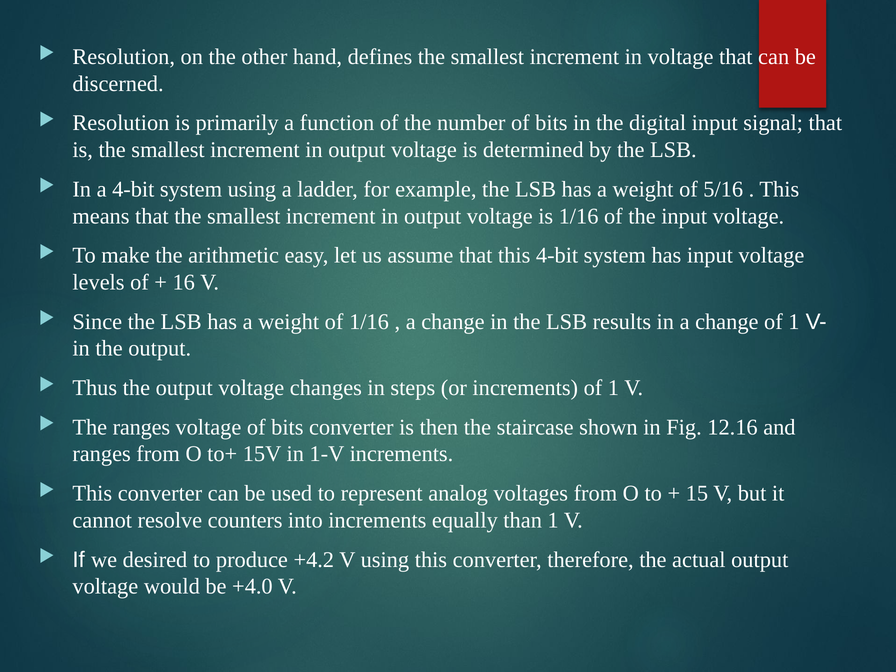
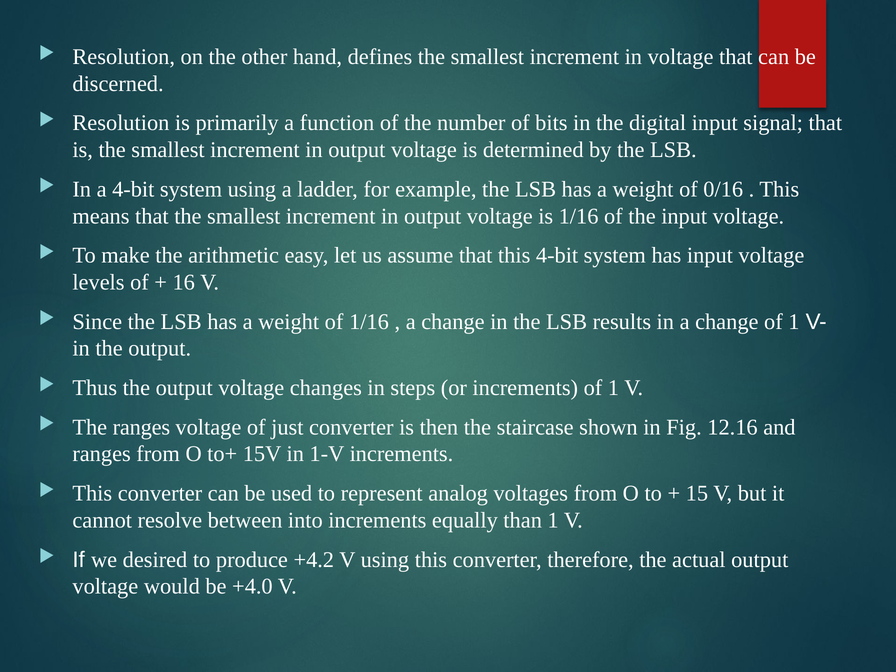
5/16: 5/16 -> 0/16
voltage of bits: bits -> just
counters: counters -> between
